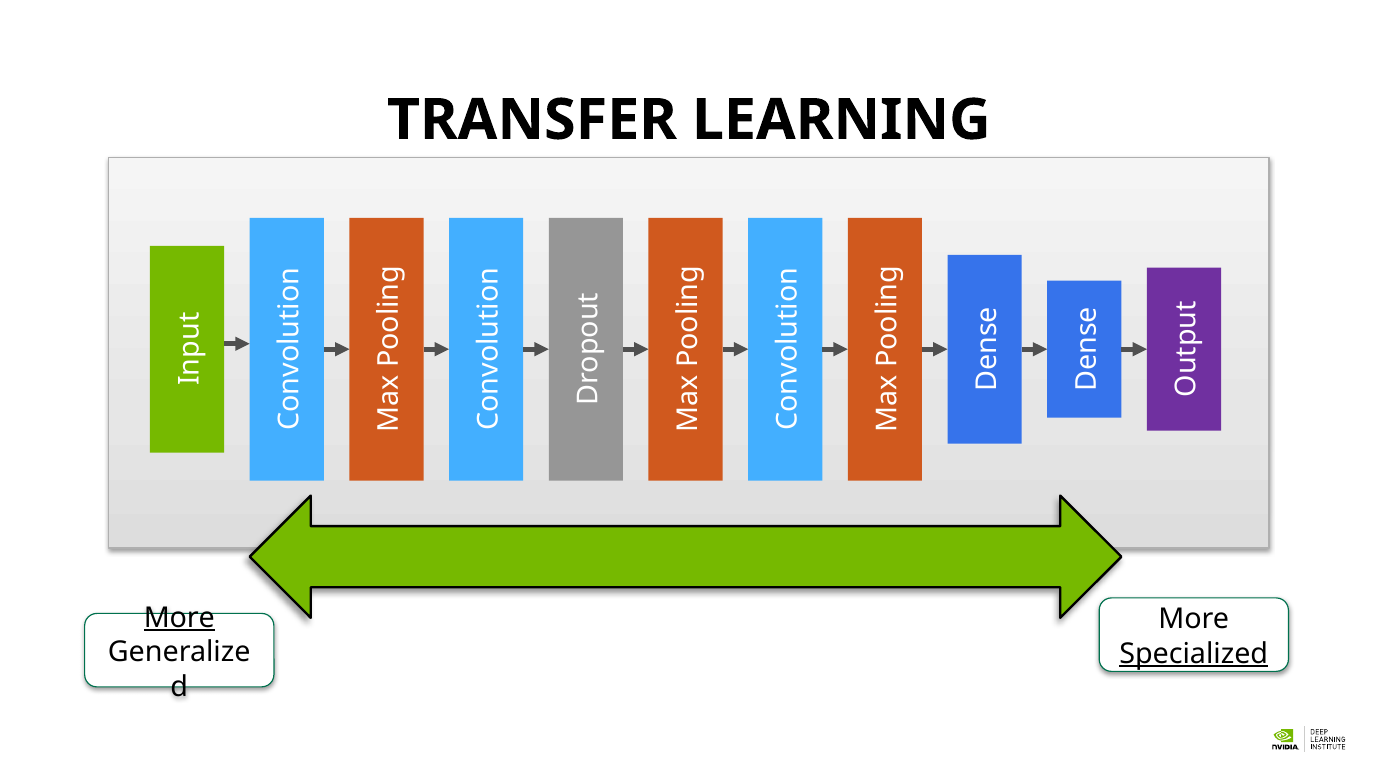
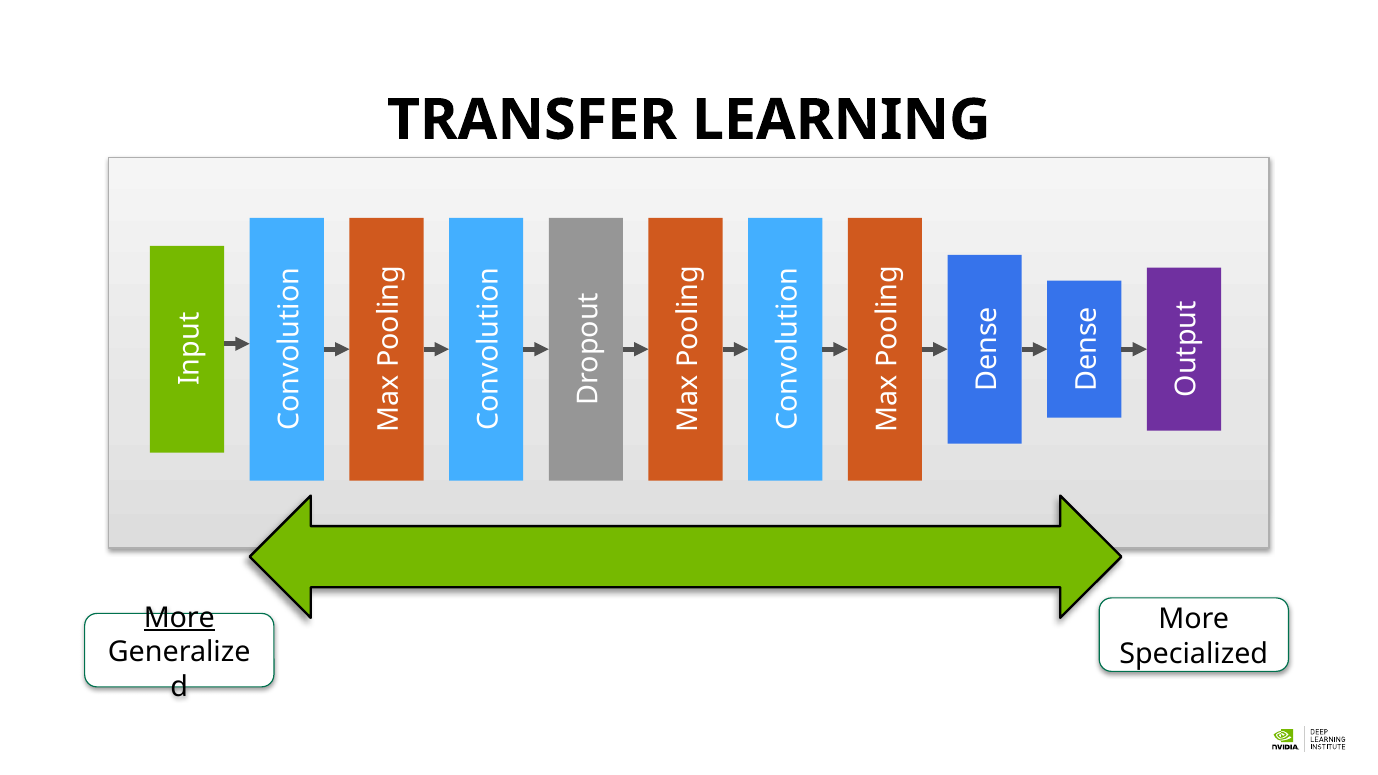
Specialized underline: present -> none
